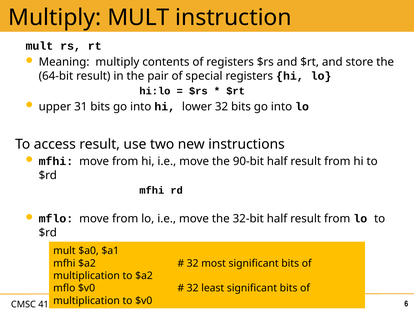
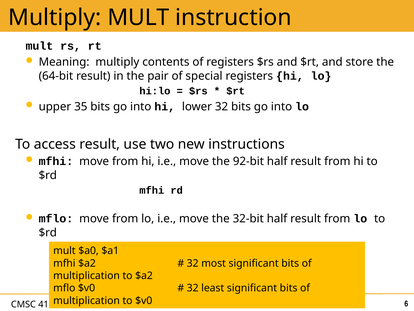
31: 31 -> 35
90-bit: 90-bit -> 92-bit
